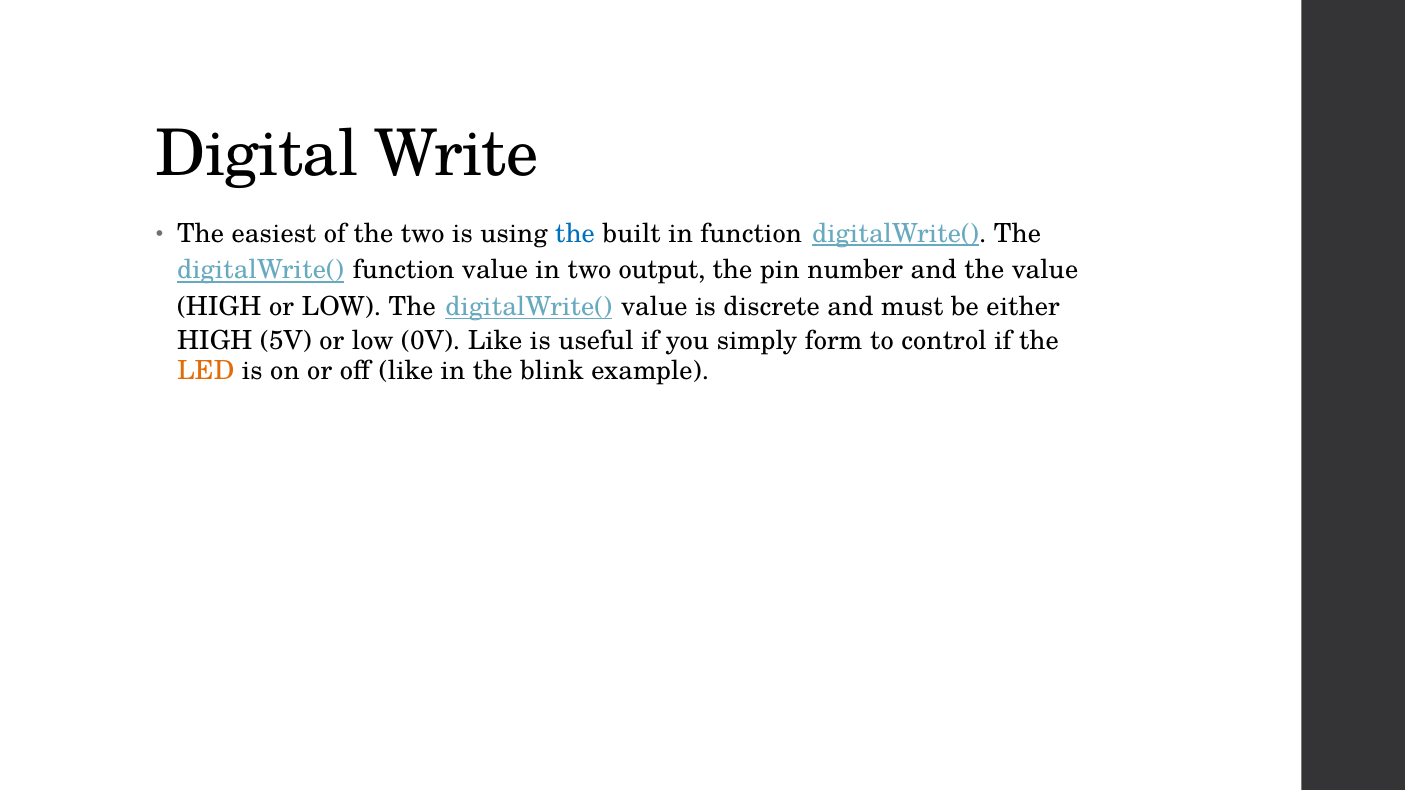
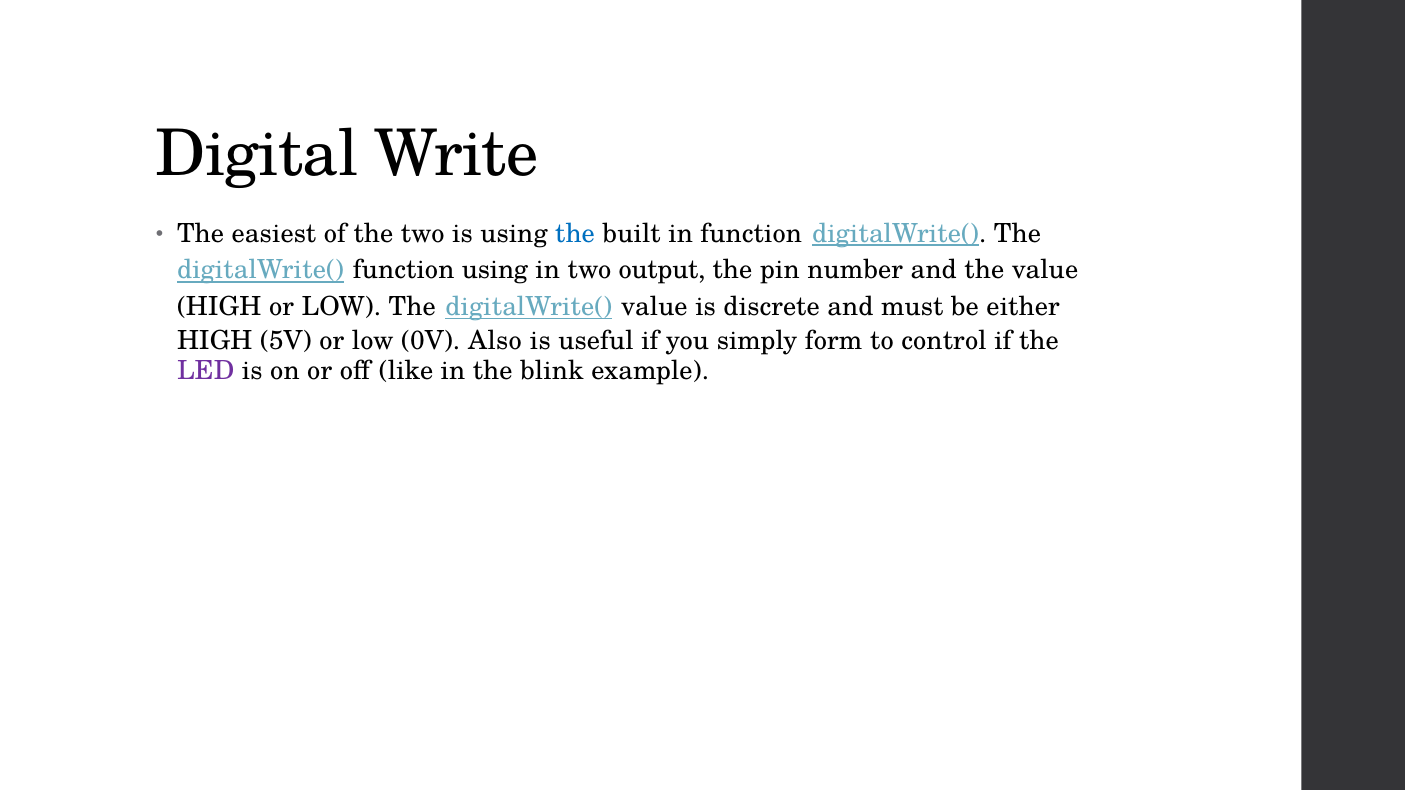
function value: value -> using
0V Like: Like -> Also
LED colour: orange -> purple
